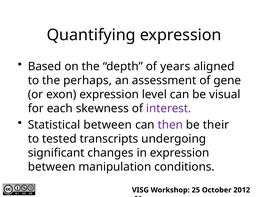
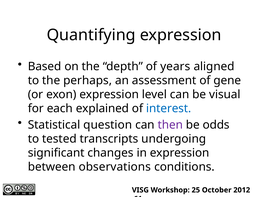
skewness: skewness -> explained
interest colour: purple -> blue
Statistical between: between -> question
their: their -> odds
manipulation: manipulation -> observations
